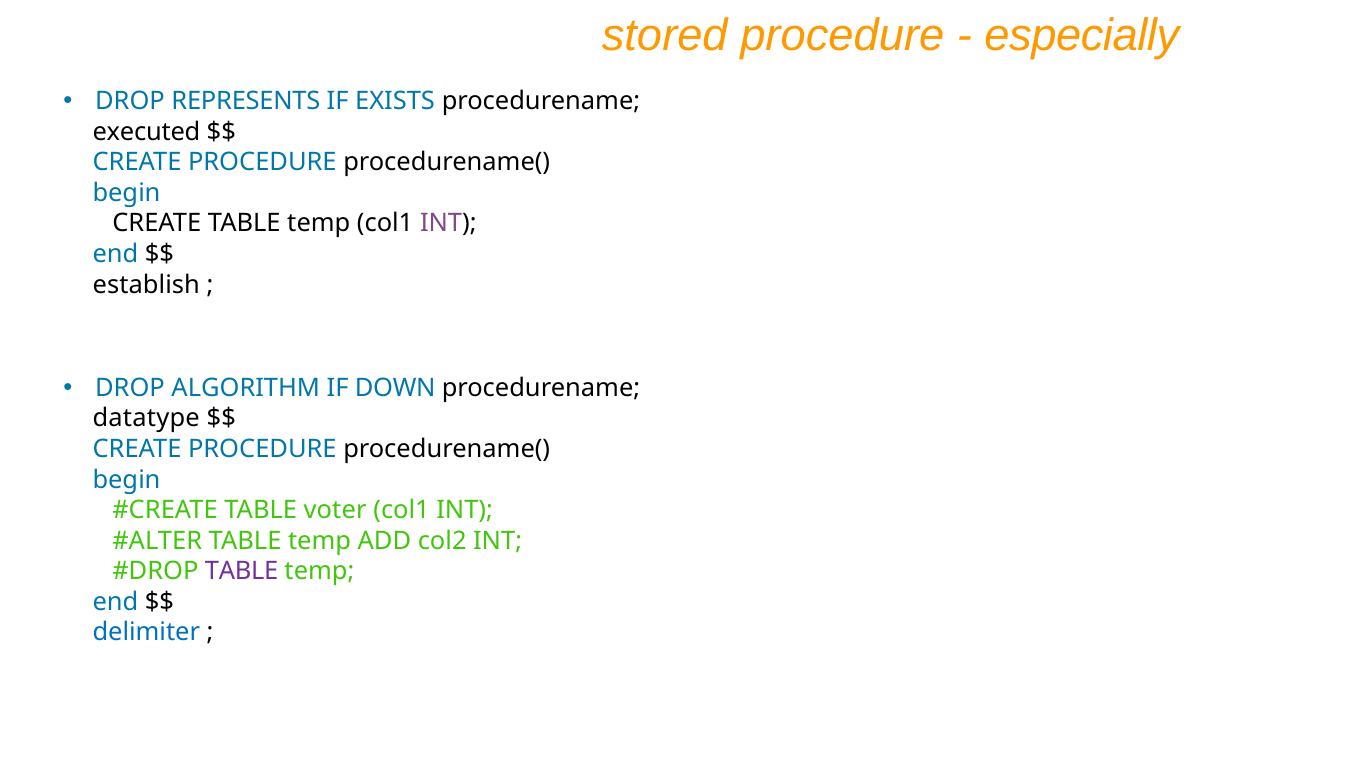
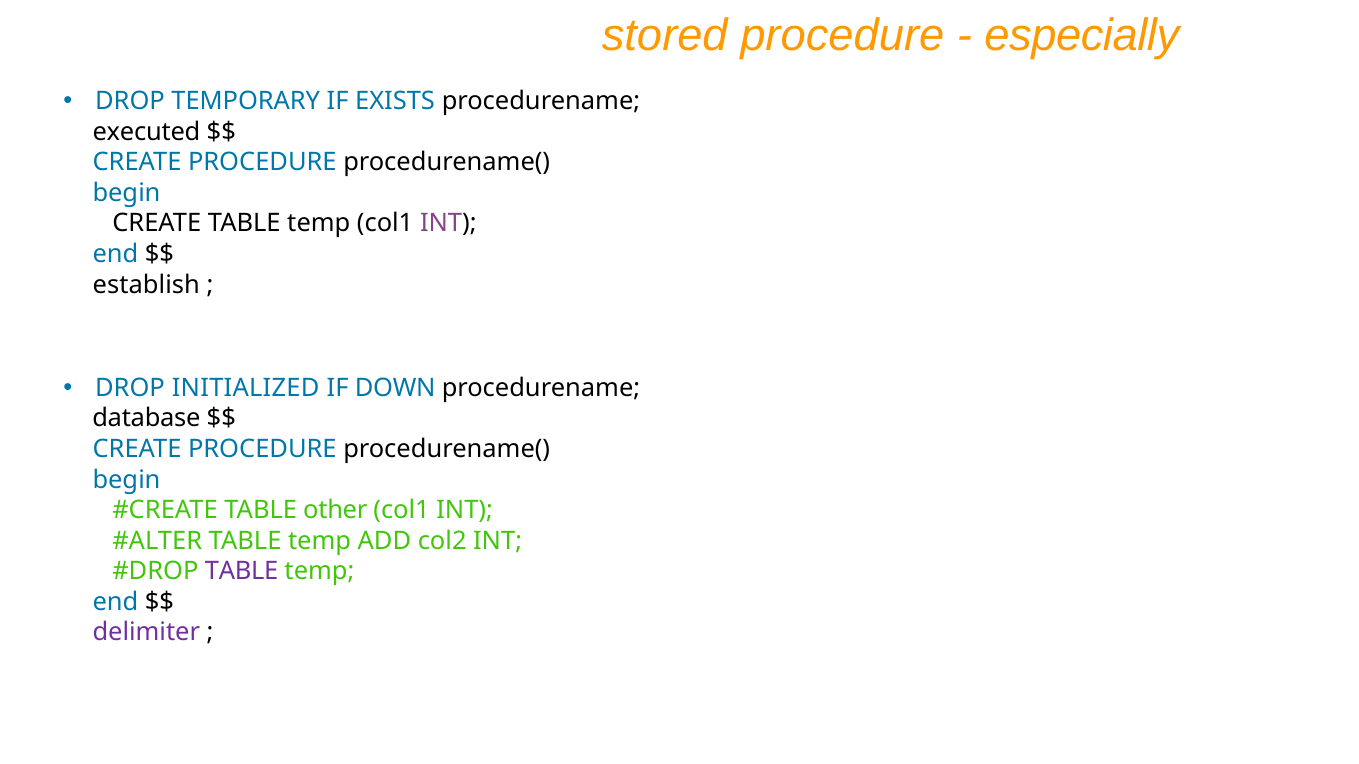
REPRESENTS: REPRESENTS -> TEMPORARY
ALGORITHM: ALGORITHM -> INITIALIZED
datatype: datatype -> database
voter: voter -> other
delimiter colour: blue -> purple
